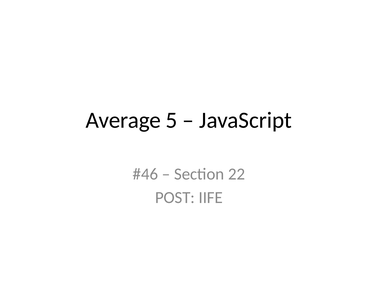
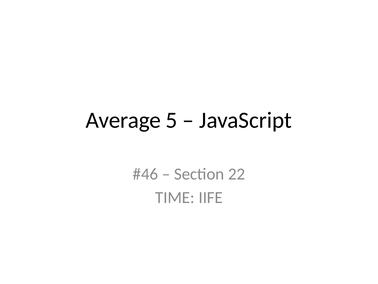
POST: POST -> TIME
